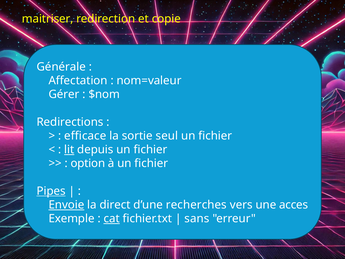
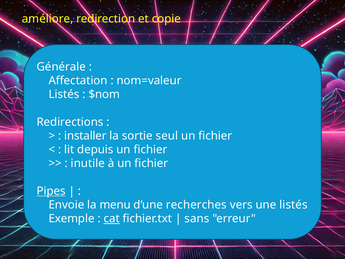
maitriser: maitriser -> améliore
Gérer at (64, 94): Gérer -> Listés
efficace: efficace -> installer
lit underline: present -> none
option: option -> inutile
Envoie underline: present -> none
direct: direct -> menu
une acces: acces -> listés
